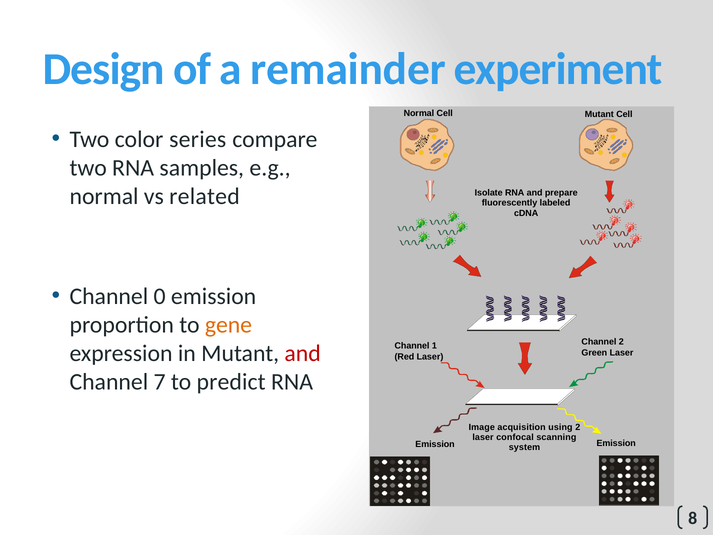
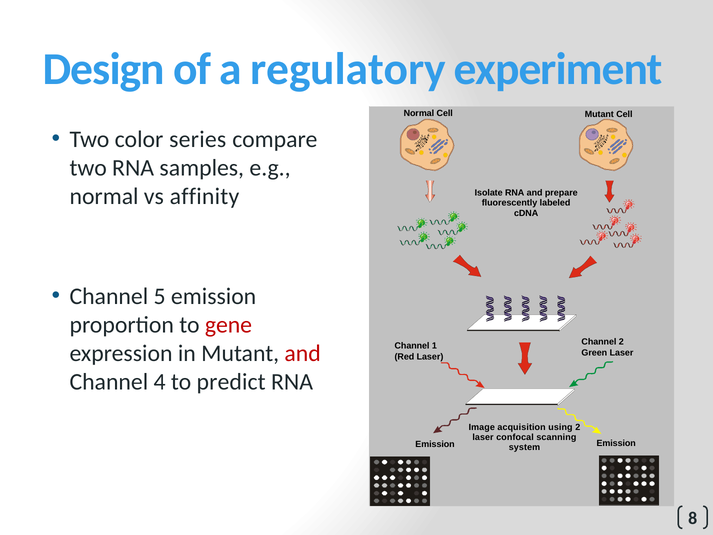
remainder: remainder -> regulatory
related: related -> affinity
0: 0 -> 5
gene colour: orange -> red
7: 7 -> 4
